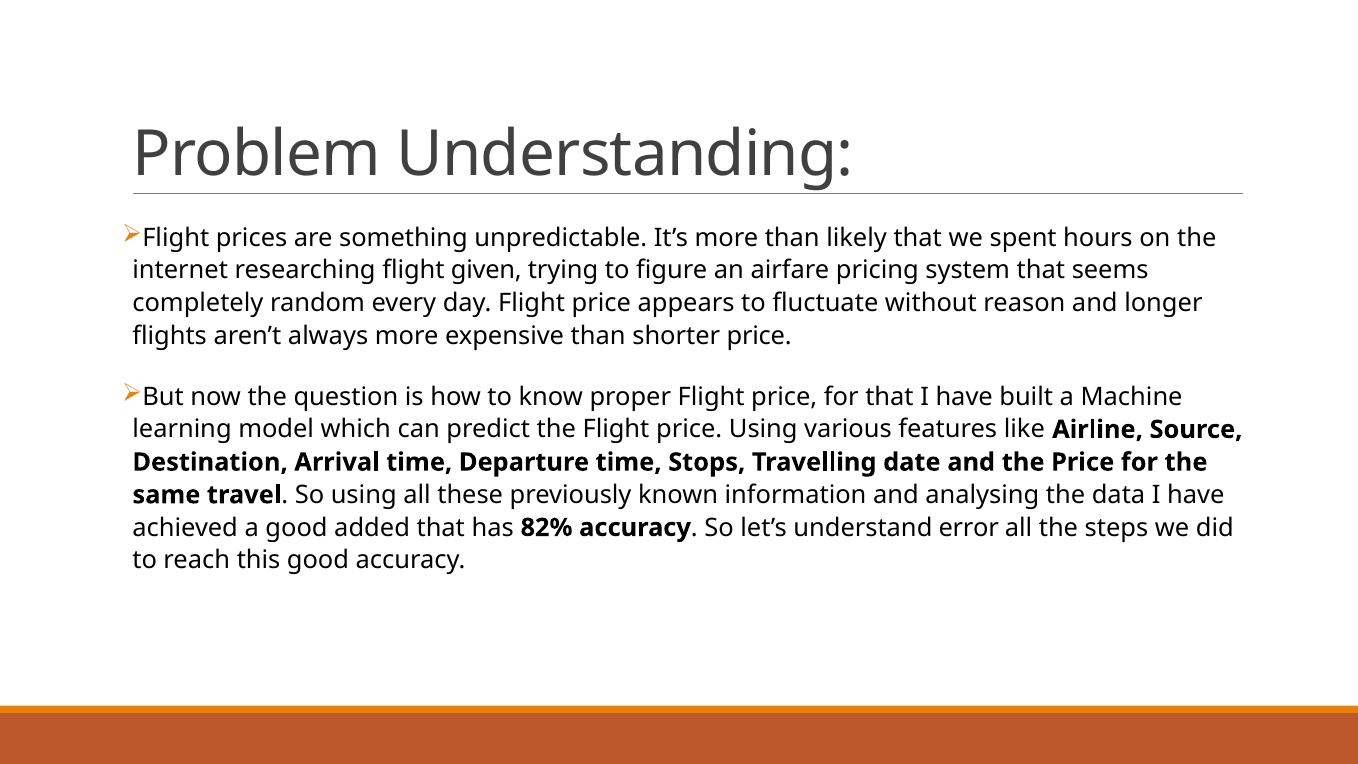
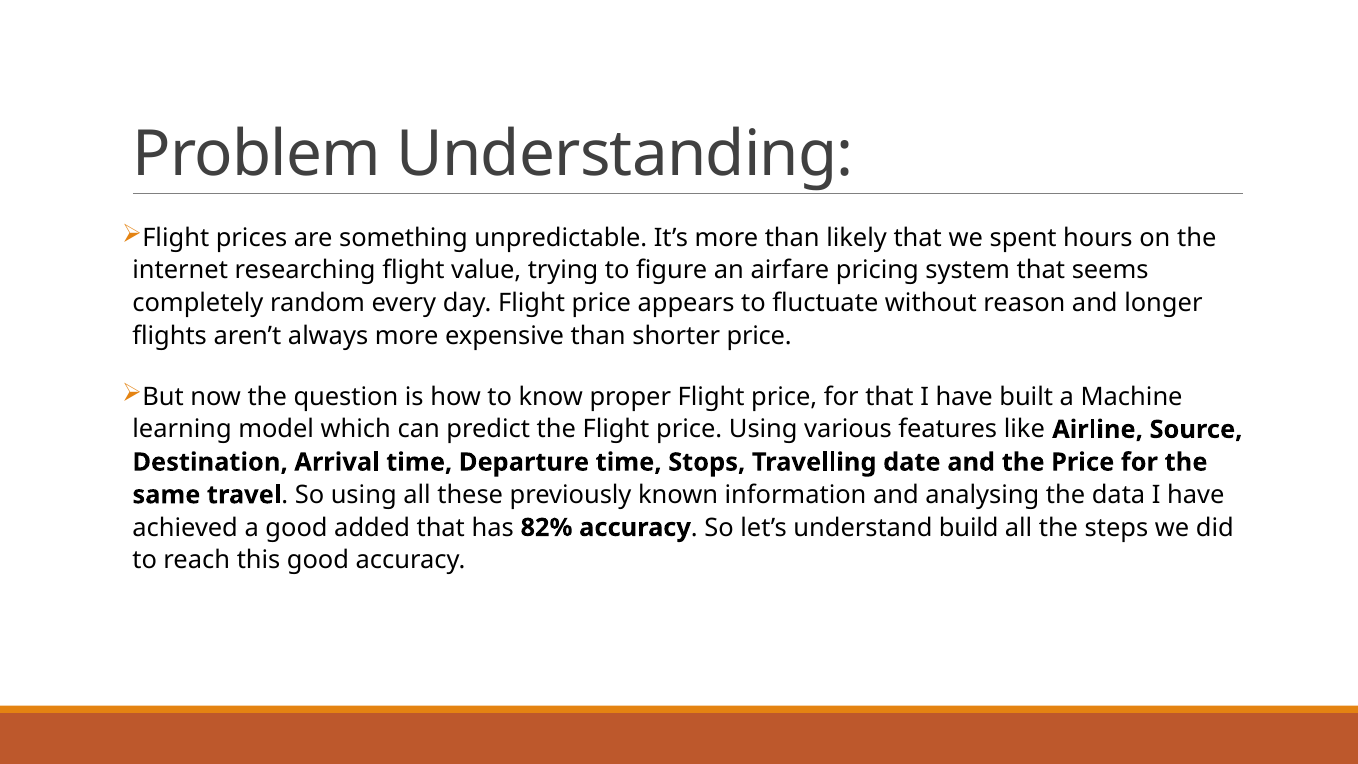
given: given -> value
error: error -> build
